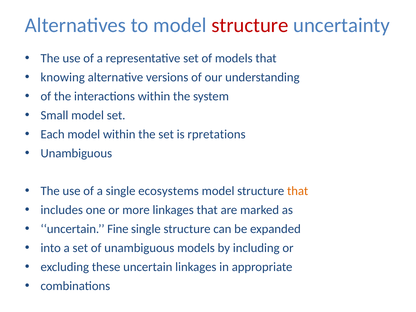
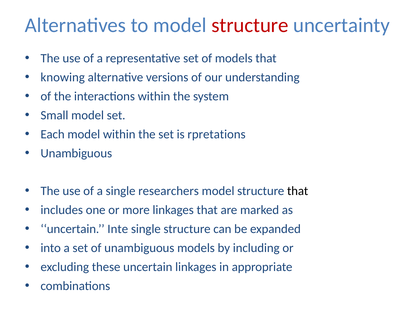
ecosystems: ecosystems -> researchers
that at (298, 191) colour: orange -> black
Fine: Fine -> Inte
